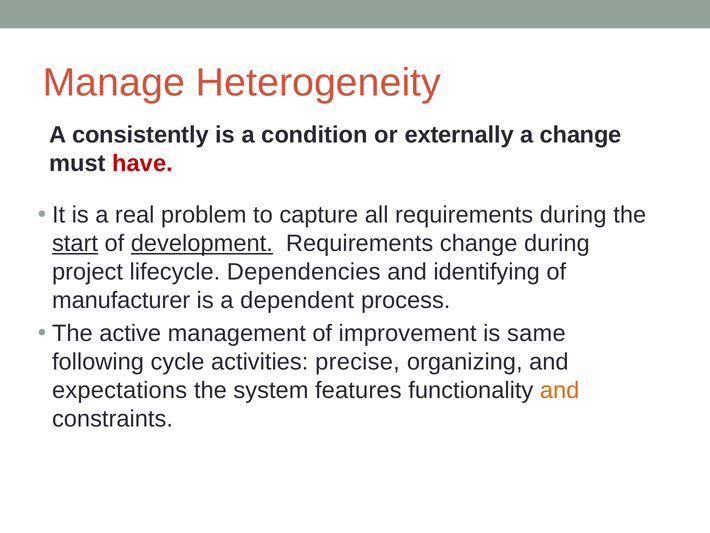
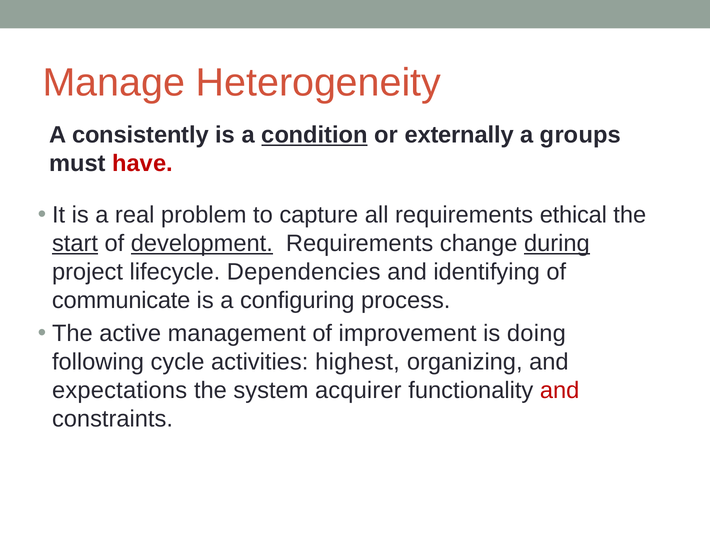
condition underline: none -> present
a change: change -> groups
requirements during: during -> ethical
during at (557, 243) underline: none -> present
manufacturer: manufacturer -> communicate
dependent: dependent -> configuring
same: same -> doing
precise: precise -> highest
features: features -> acquirer
and at (560, 390) colour: orange -> red
